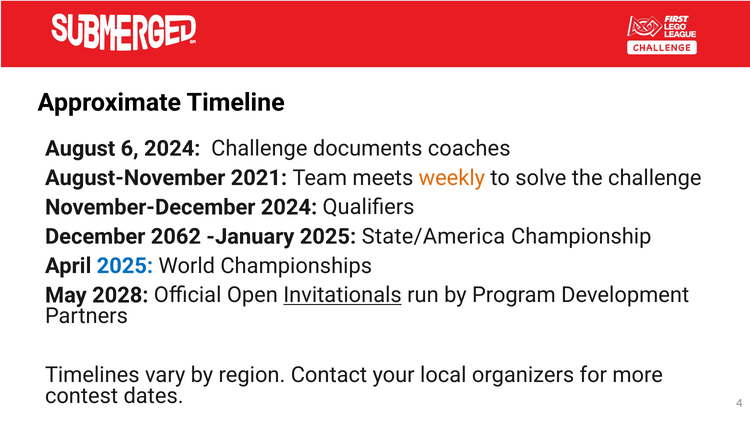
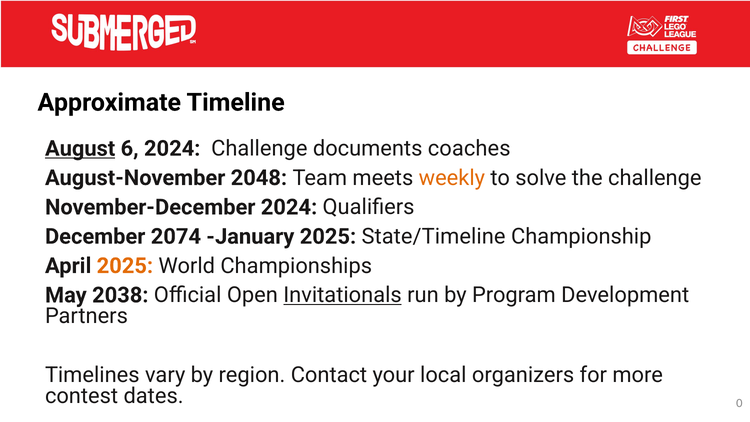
August underline: none -> present
2021: 2021 -> 2048
2062: 2062 -> 2074
State/America: State/America -> State/Timeline
2025 at (125, 266) colour: blue -> orange
2028: 2028 -> 2038
4: 4 -> 0
